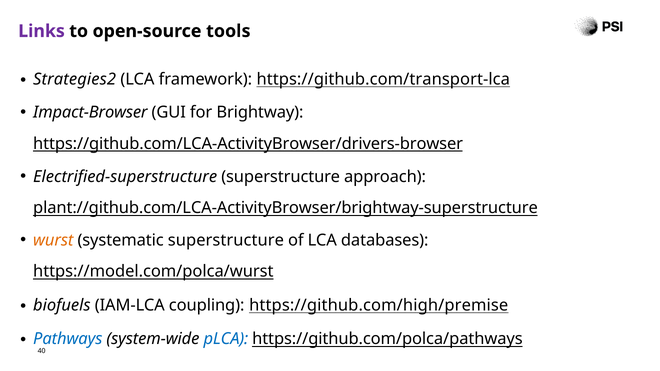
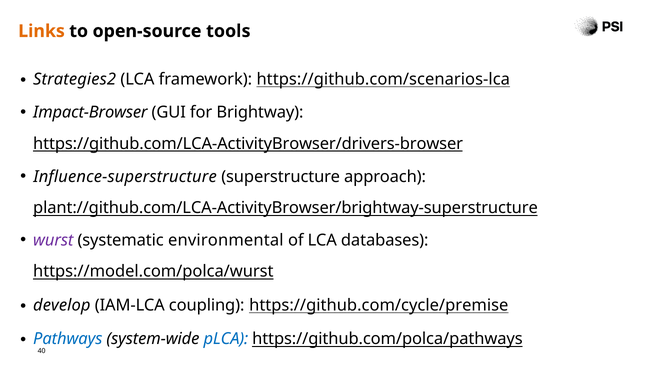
Links colour: purple -> orange
https://github.com/transport-lca: https://github.com/transport-lca -> https://github.com/scenarios-lca
Electrified-superstructure: Electrified-superstructure -> Influence-superstructure
wurst colour: orange -> purple
systematic superstructure: superstructure -> environmental
biofuels: biofuels -> develop
https://github.com/high/premise: https://github.com/high/premise -> https://github.com/cycle/premise
